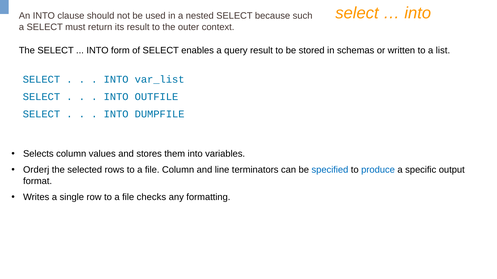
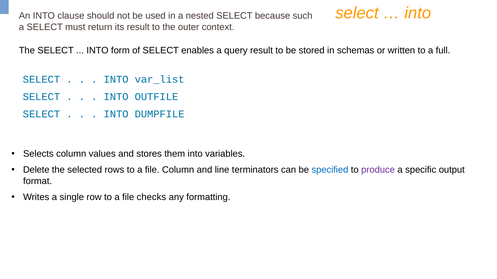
list: list -> full
Orderj: Orderj -> Delete
produce colour: blue -> purple
